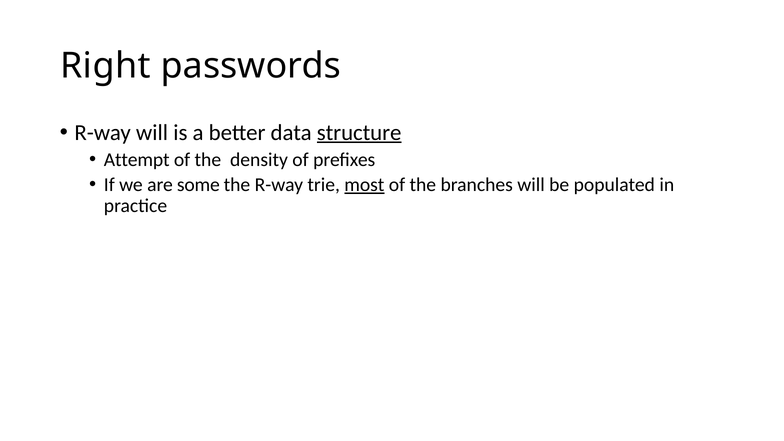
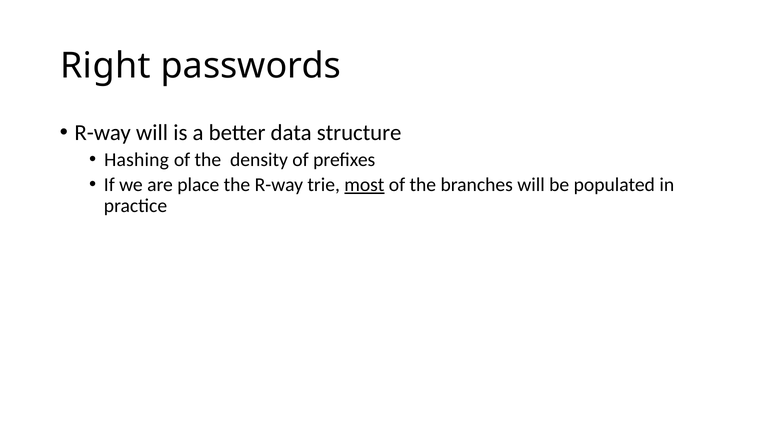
structure underline: present -> none
Attempt: Attempt -> Hashing
some: some -> place
